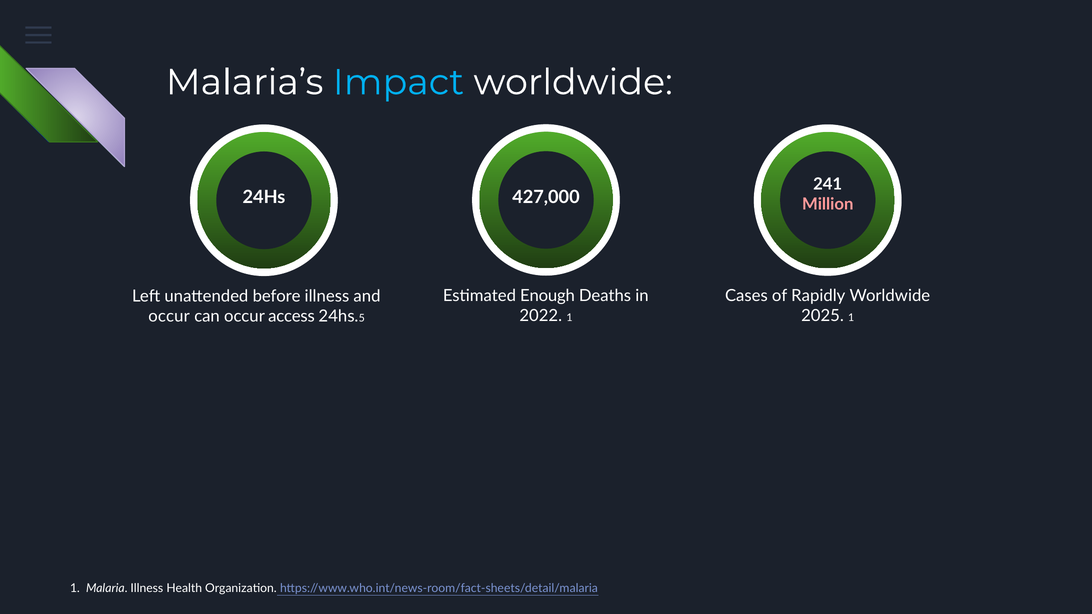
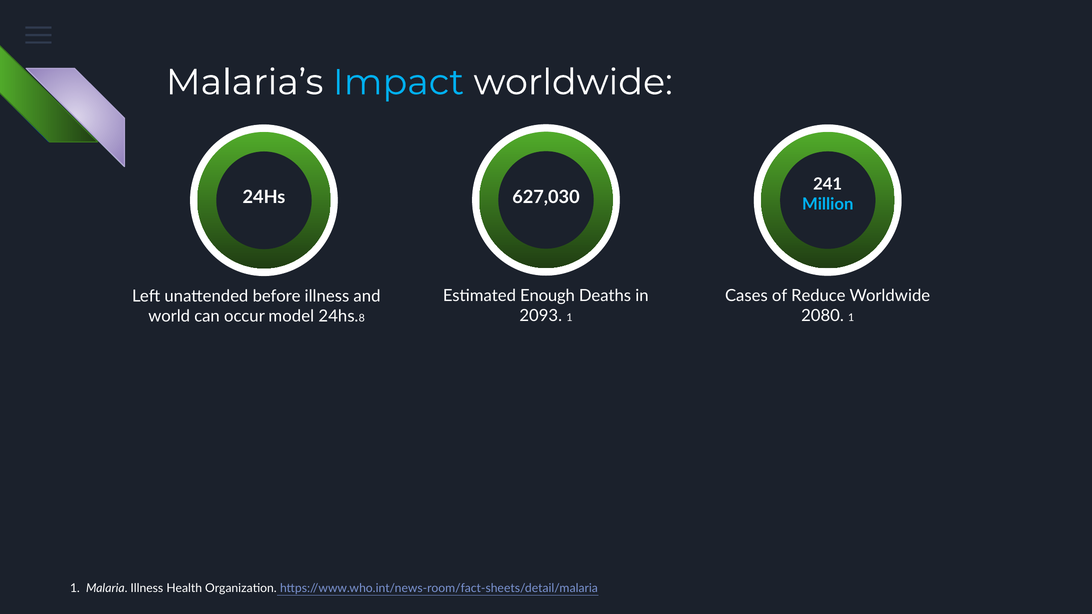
427,000: 427,000 -> 627,030
Million colour: pink -> light blue
Rapidly: Rapidly -> Reduce
2022: 2022 -> 2093
2025: 2025 -> 2080
occur at (169, 316): occur -> world
access: access -> model
5: 5 -> 8
